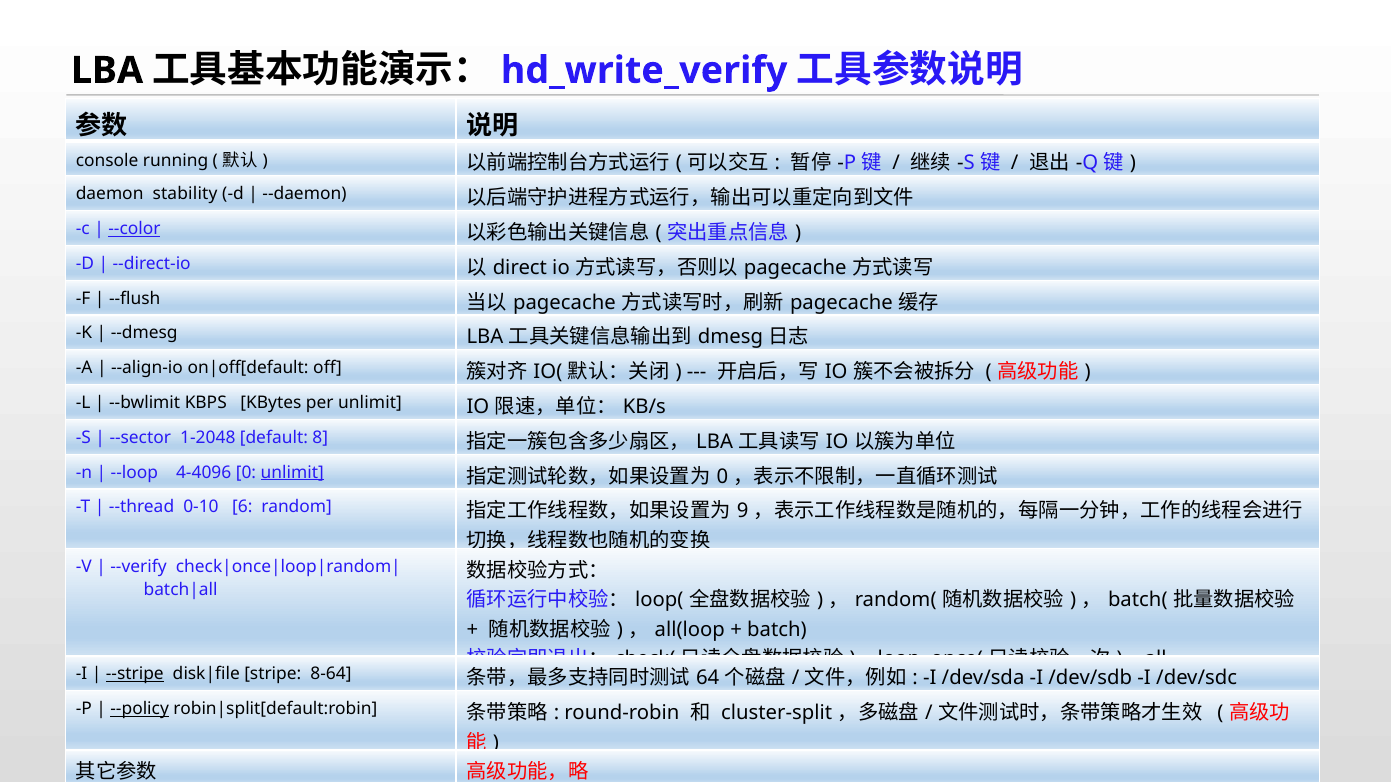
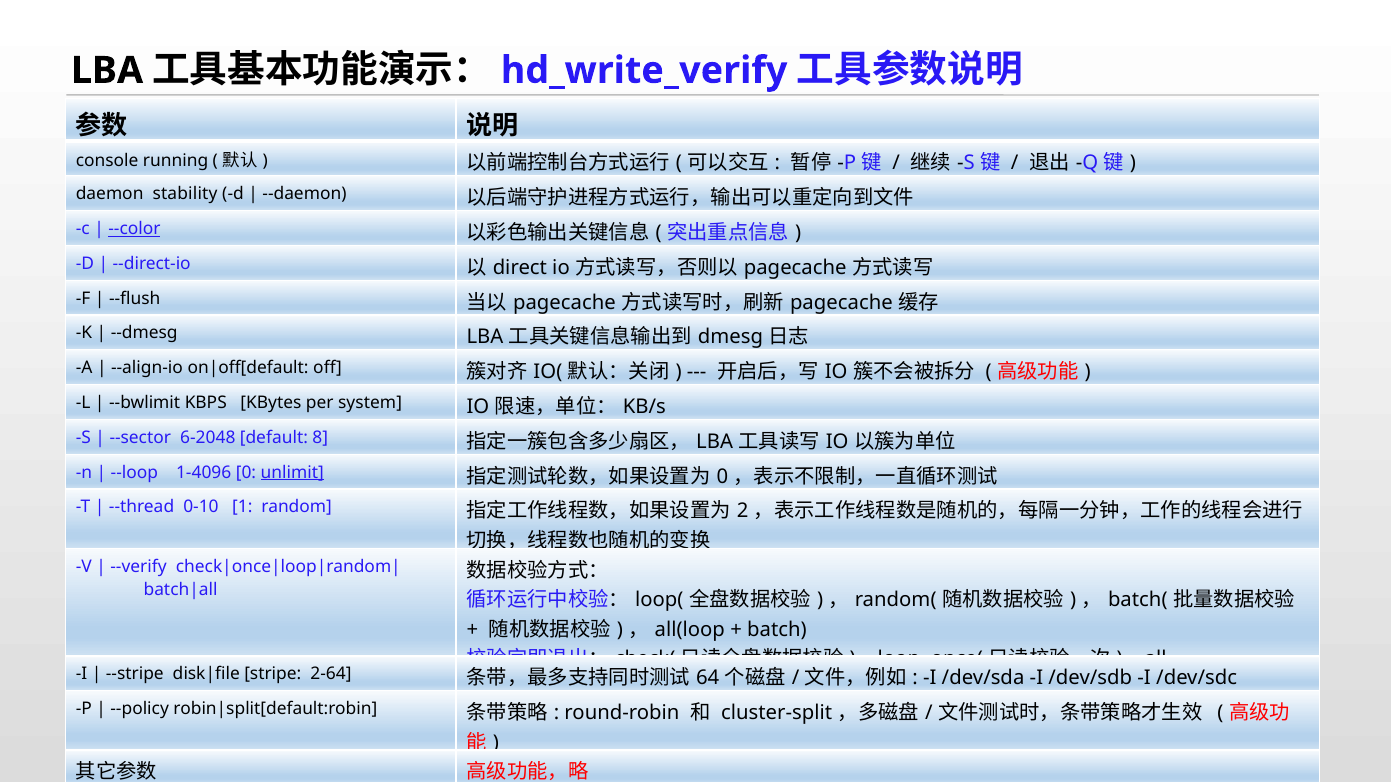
per unlimit: unlimit -> system
1-2048: 1-2048 -> 6-2048
4-4096: 4-4096 -> 1-4096
6: 6 -> 1
9: 9 -> 2
--stripe underline: present -> none
8-64: 8-64 -> 2-64
--policy underline: present -> none
